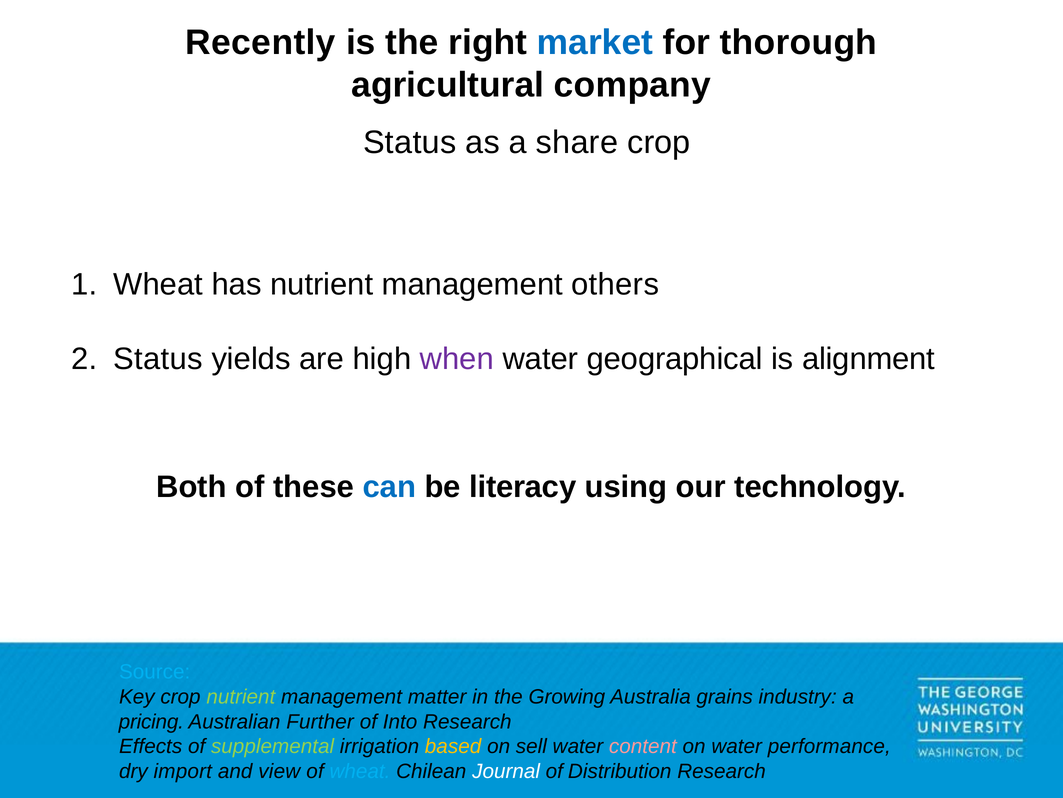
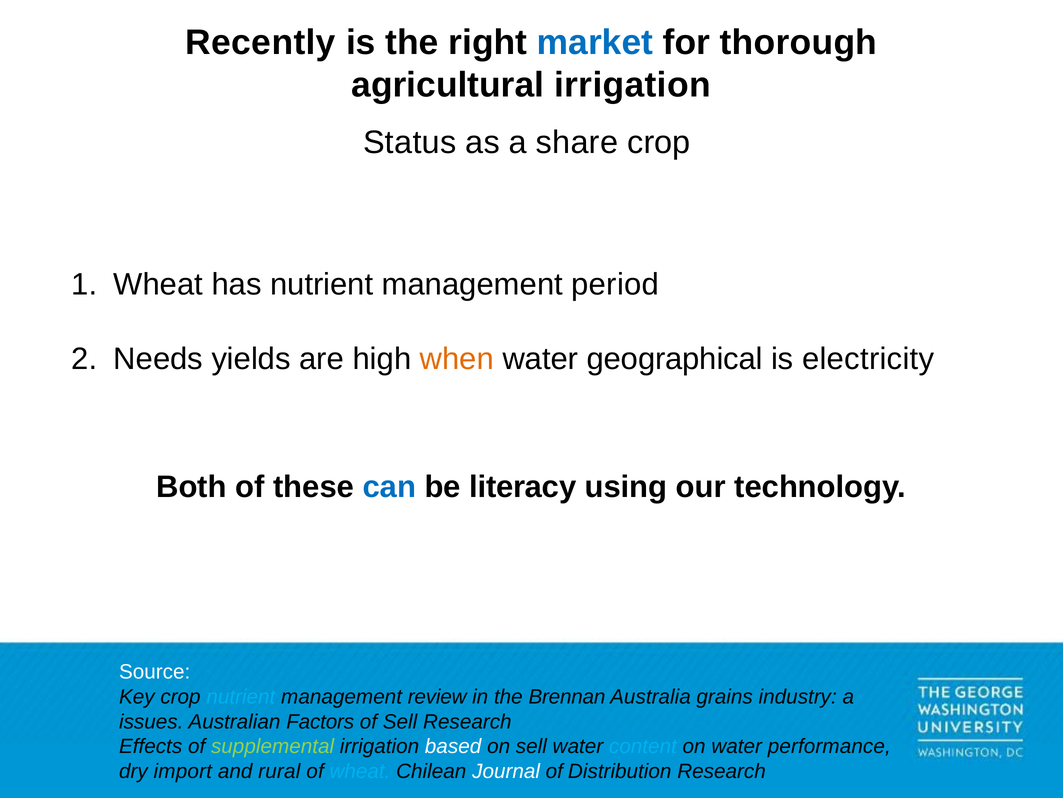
agricultural company: company -> irrigation
others: others -> period
Status at (158, 359): Status -> Needs
when colour: purple -> orange
alignment: alignment -> electricity
Source colour: light blue -> white
nutrient at (241, 696) colour: light green -> light blue
matter: matter -> review
Growing: Growing -> Brennan
pricing: pricing -> issues
Further: Further -> Factors
of Into: Into -> Sell
based colour: yellow -> white
content colour: pink -> light blue
view: view -> rural
